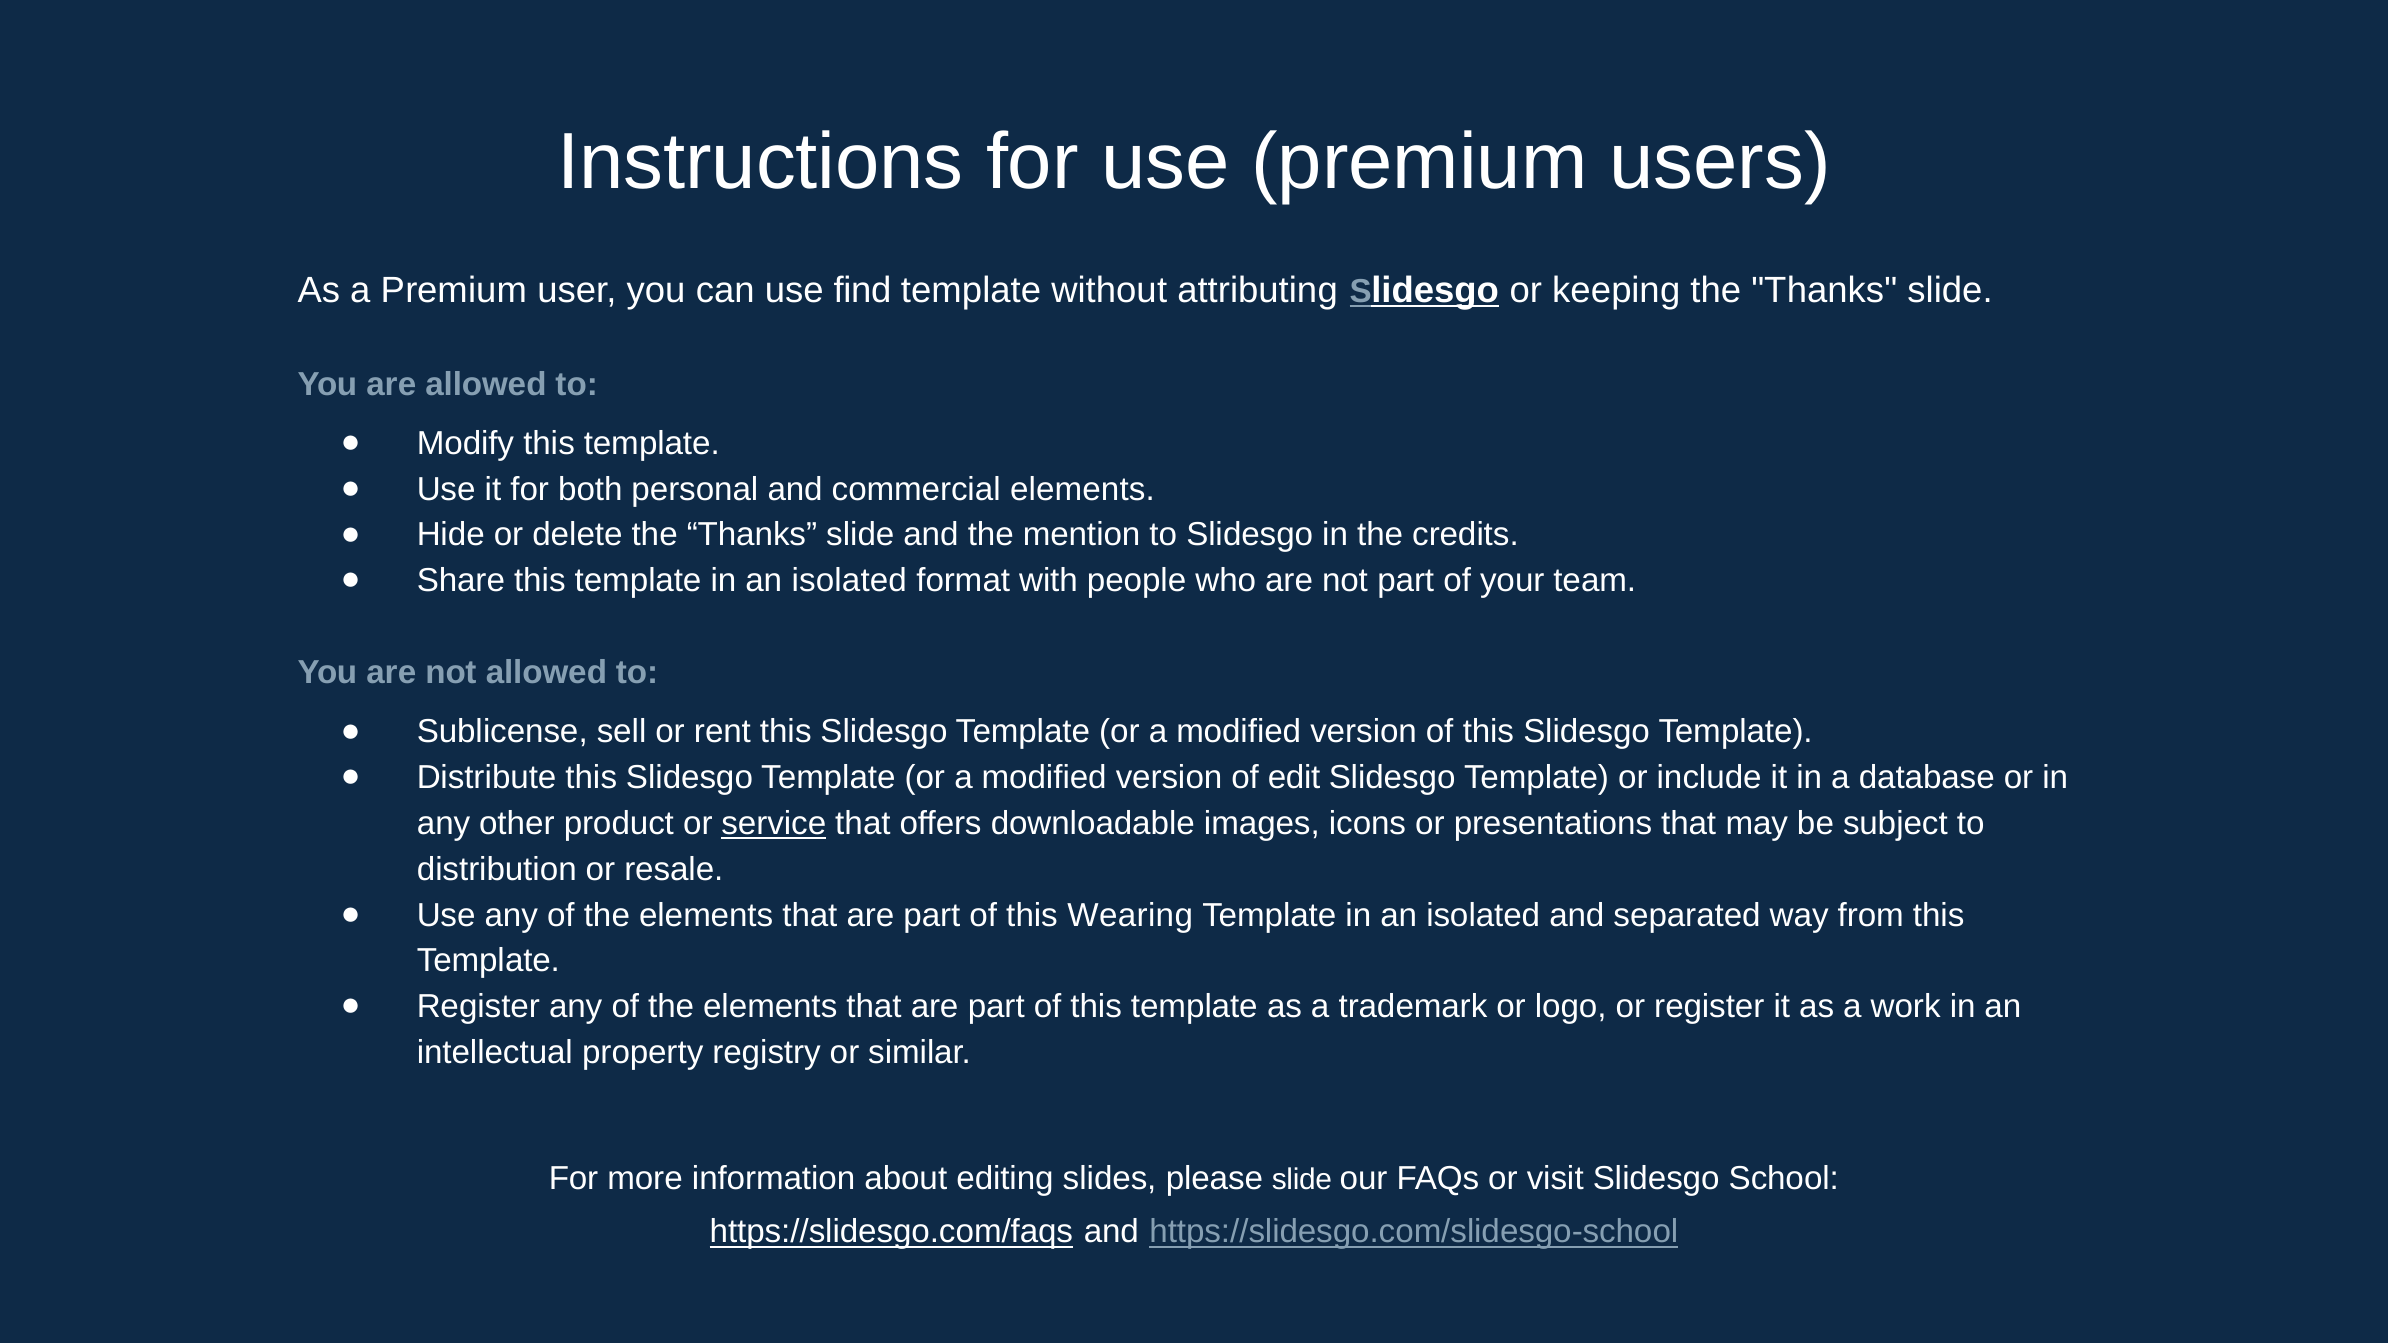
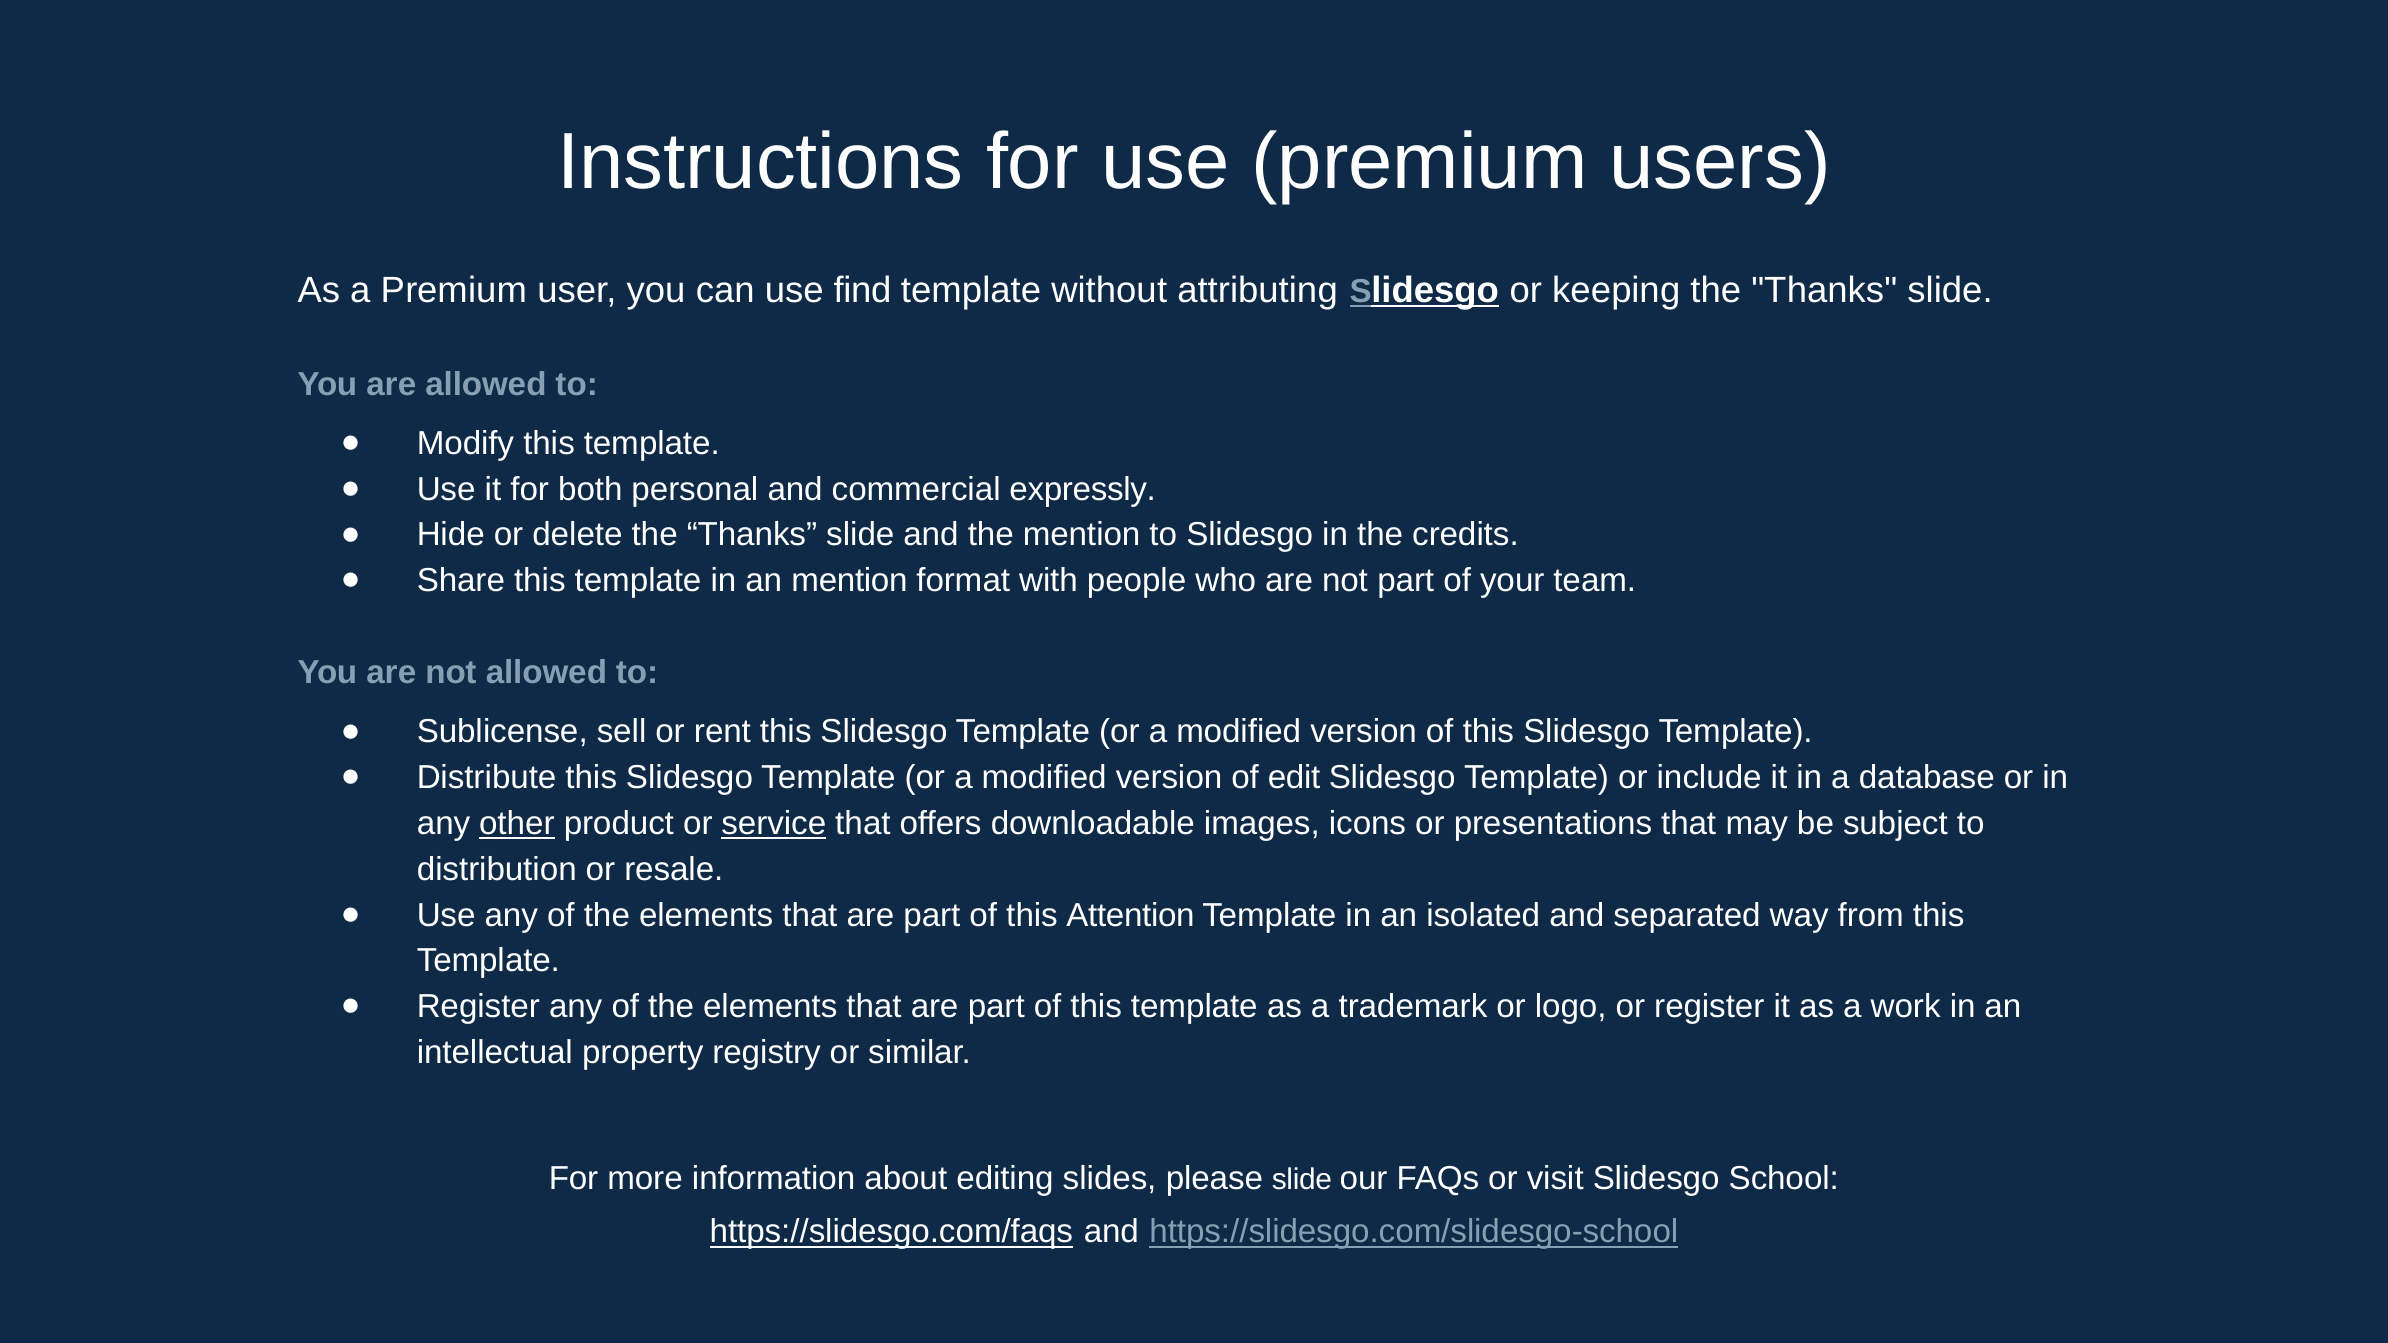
commercial elements: elements -> expressly
isolated at (849, 581): isolated -> mention
other underline: none -> present
Wearing: Wearing -> Attention
